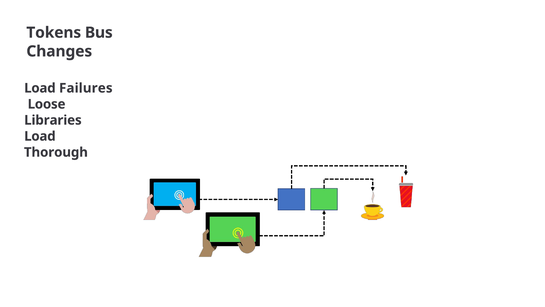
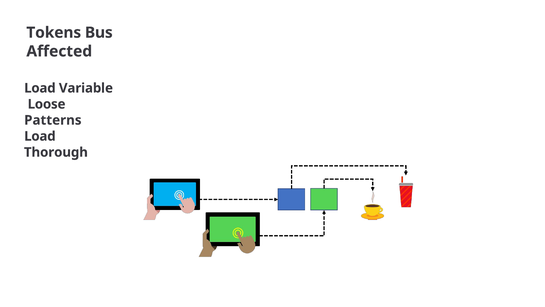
Changes: Changes -> Affected
Failures: Failures -> Variable
Libraries: Libraries -> Patterns
